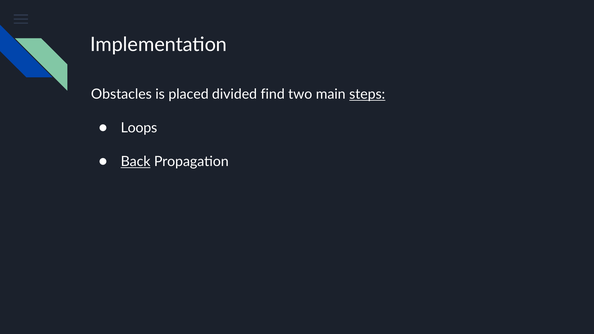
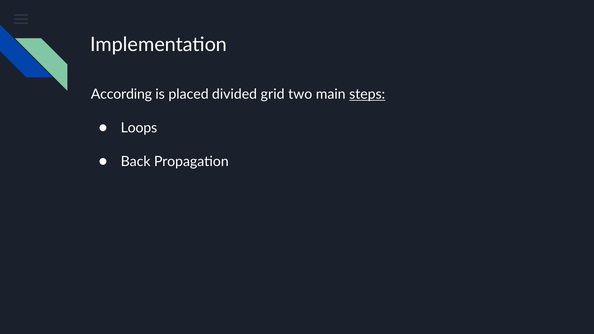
Obstacles: Obstacles -> According
find: find -> grid
Back underline: present -> none
